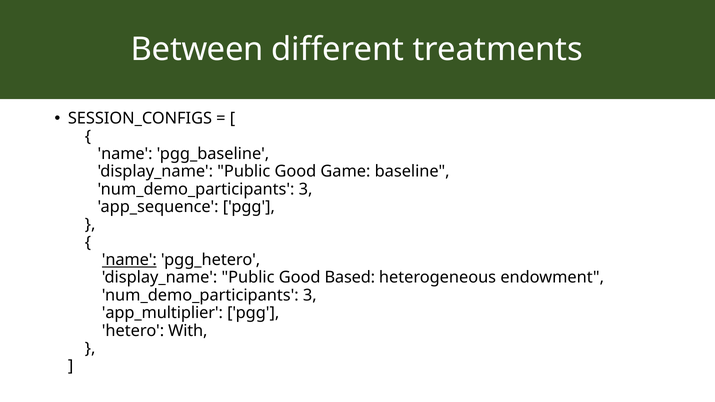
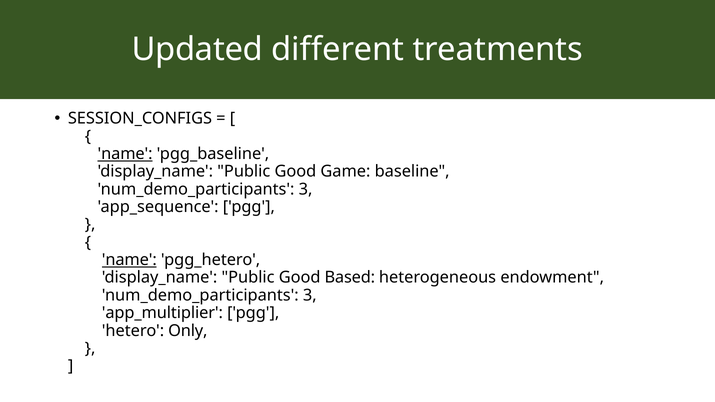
Between: Between -> Updated
name at (125, 154) underline: none -> present
With: With -> Only
